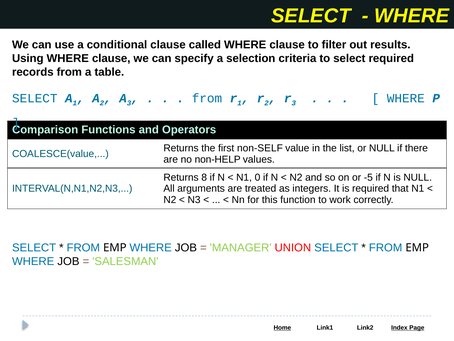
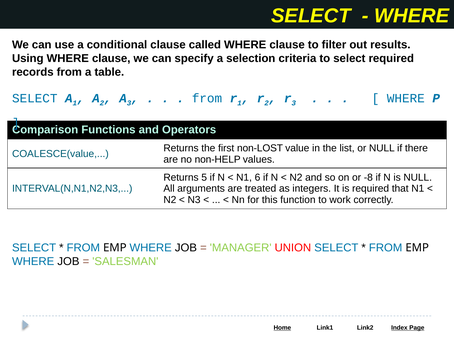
non-SELF: non-SELF -> non-LOST
8: 8 -> 5
0: 0 -> 6
-5: -5 -> -8
